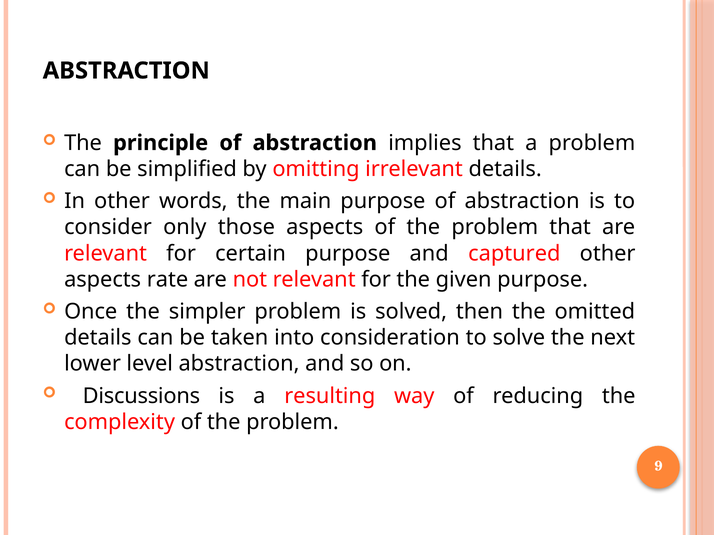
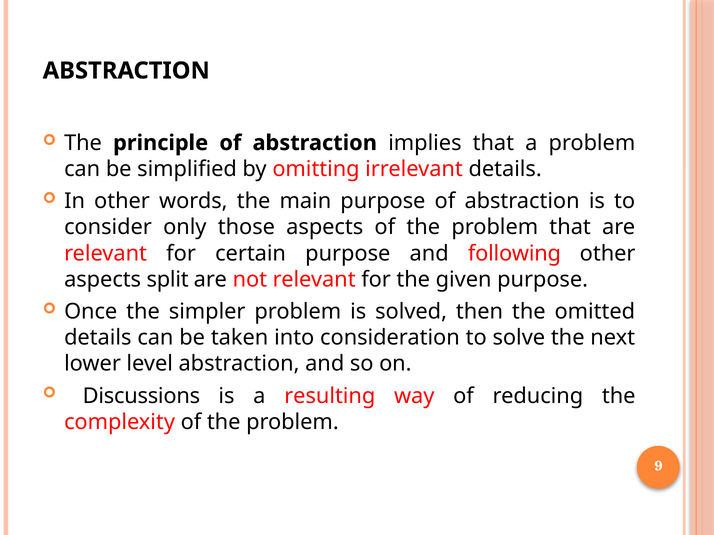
captured: captured -> following
rate: rate -> split
